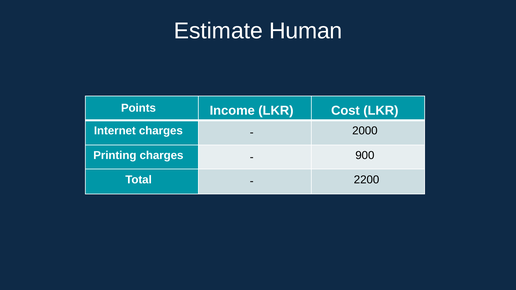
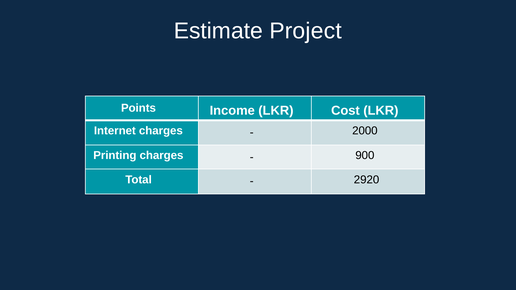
Human: Human -> Project
2200: 2200 -> 2920
